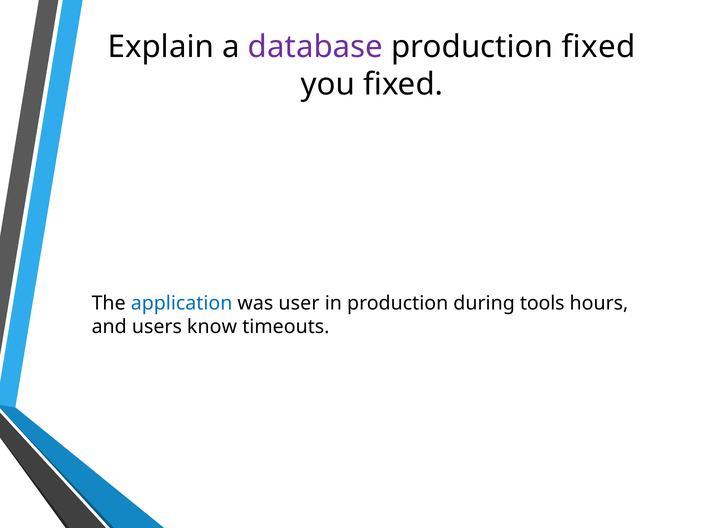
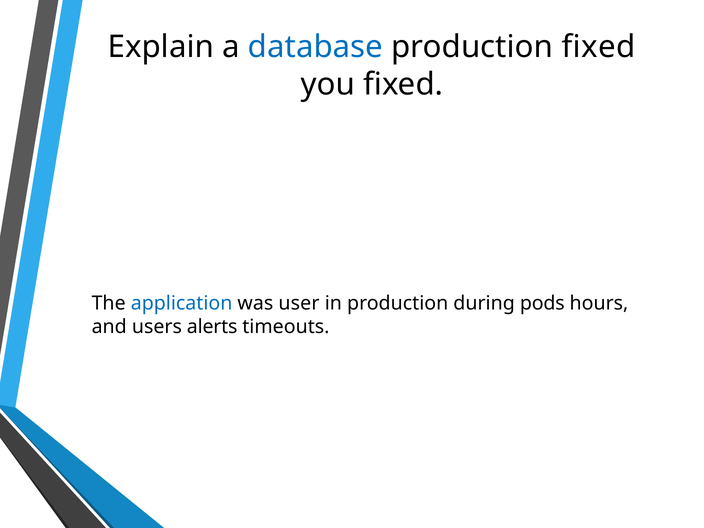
database colour: purple -> blue
tools: tools -> pods
know: know -> alerts
